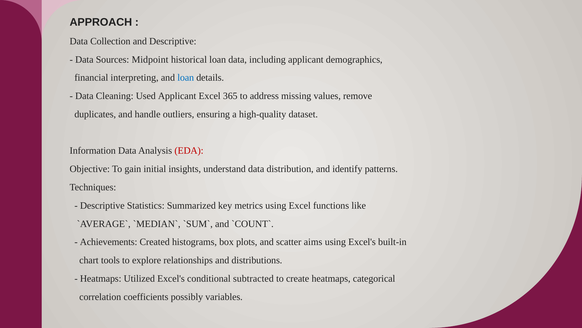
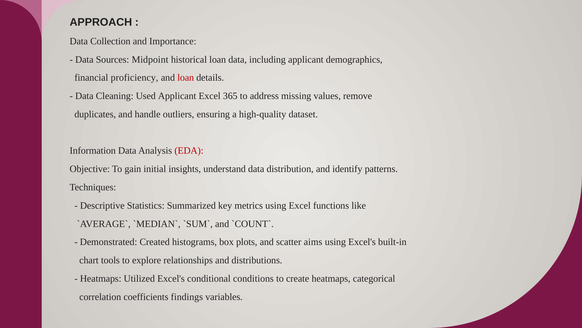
and Descriptive: Descriptive -> Importance
interpreting: interpreting -> proficiency
loan at (186, 78) colour: blue -> red
Achievements: Achievements -> Demonstrated
subtracted: subtracted -> conditions
possibly: possibly -> findings
